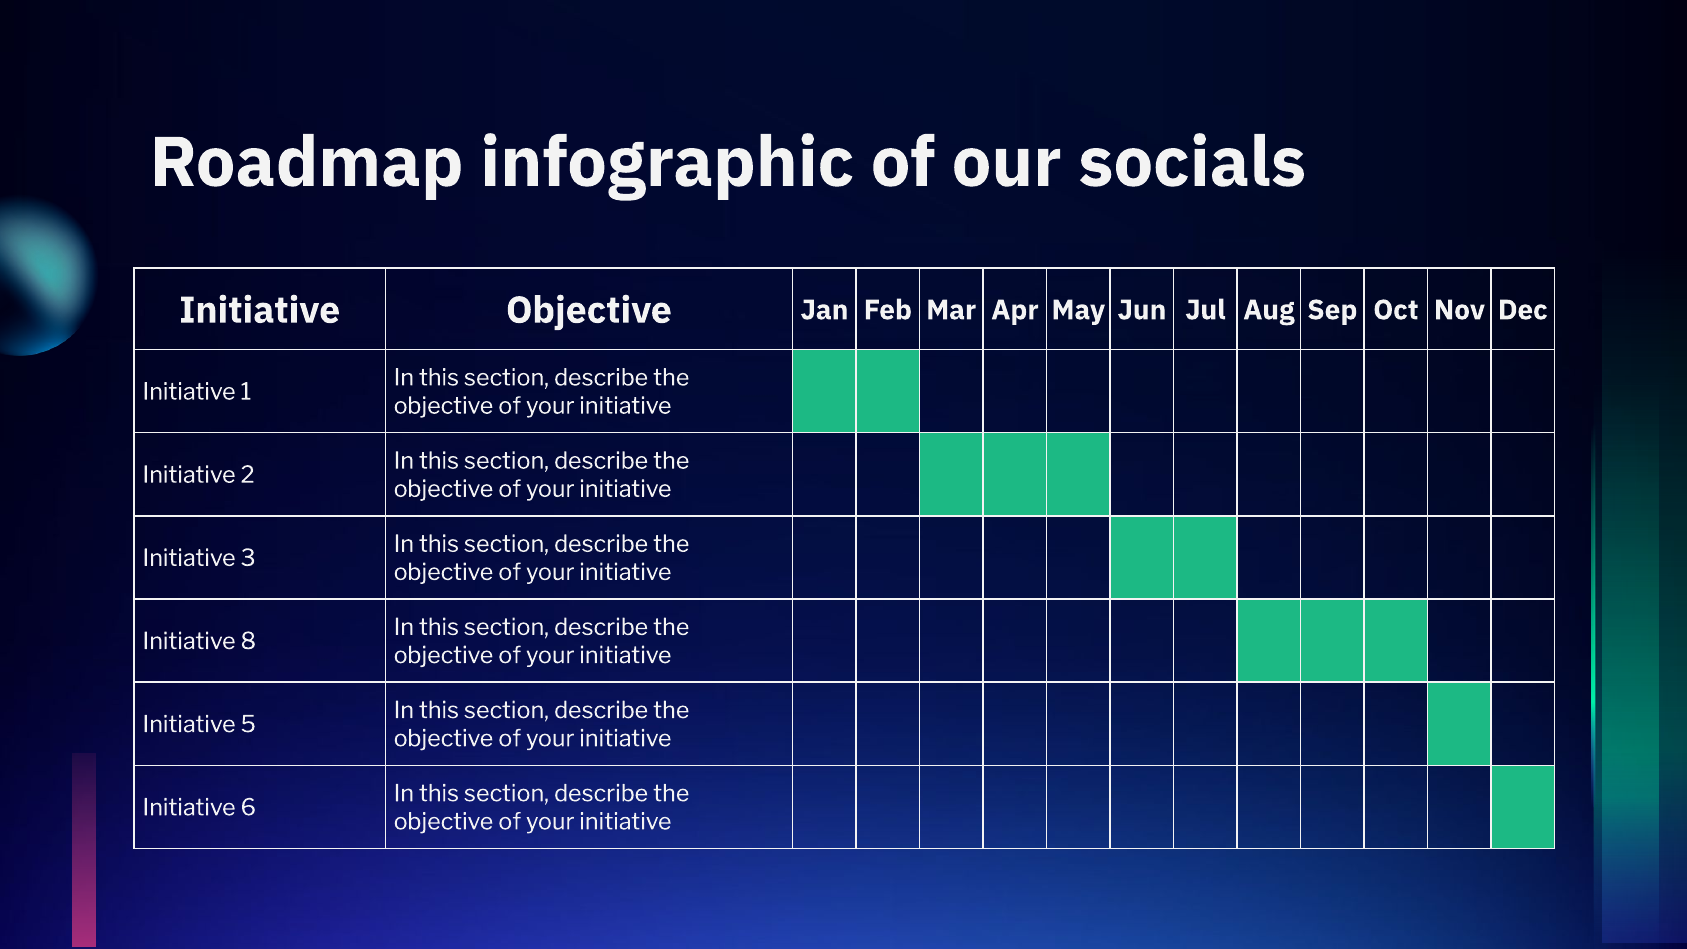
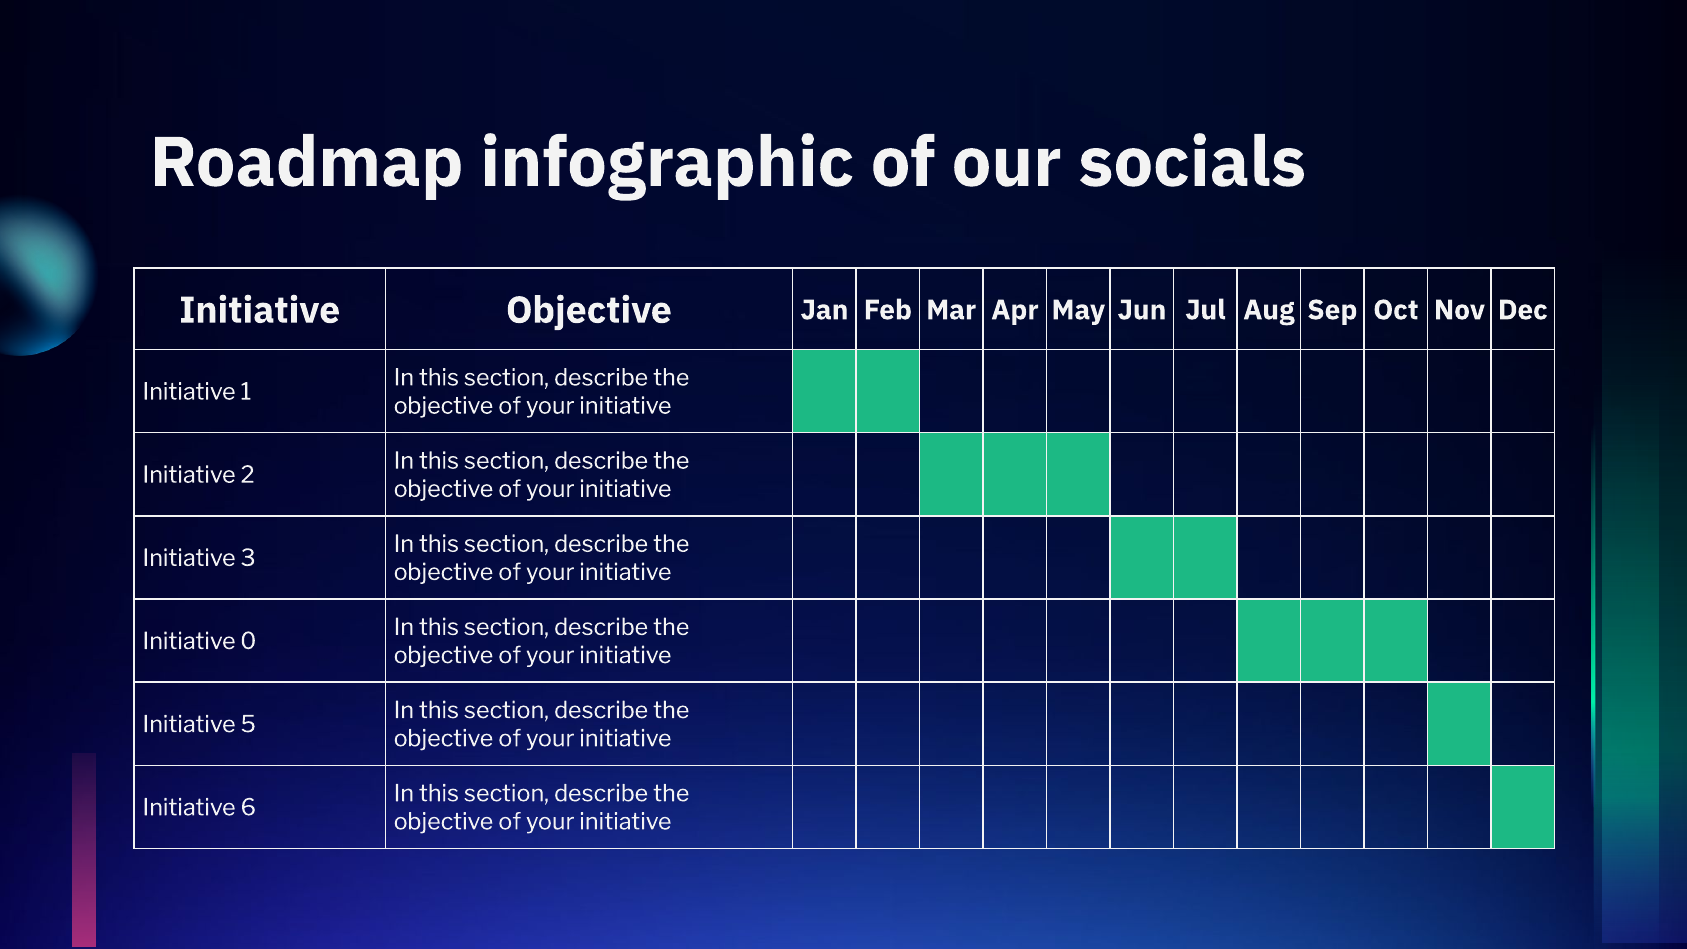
8: 8 -> 0
